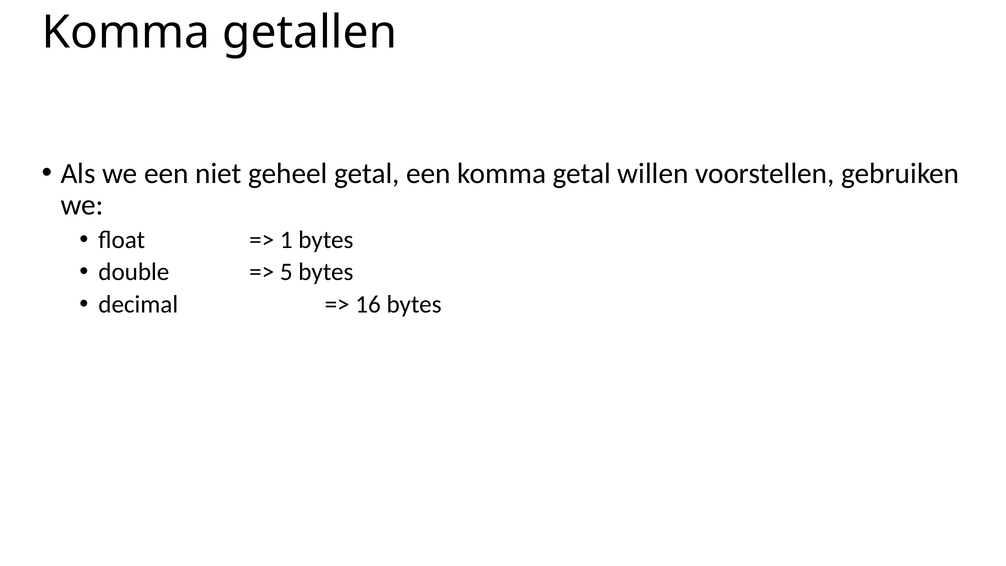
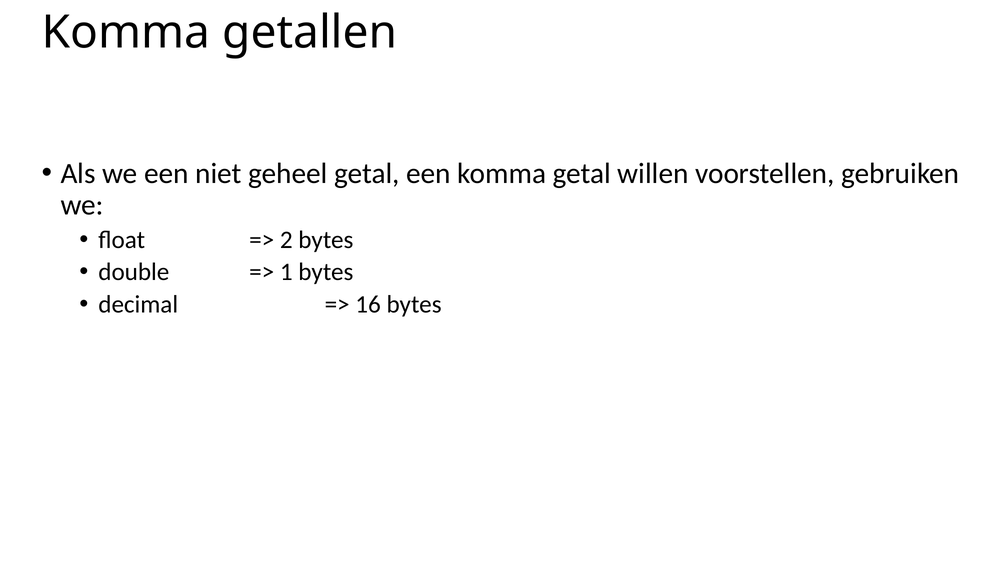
1: 1 -> 2
5: 5 -> 1
